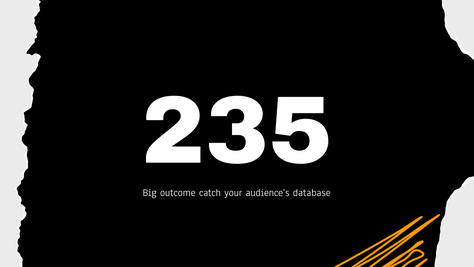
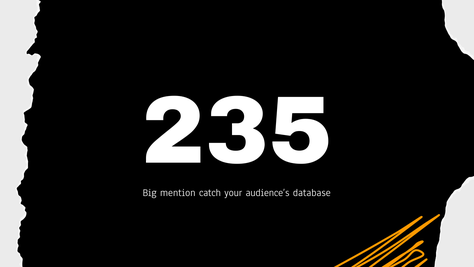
outcome: outcome -> mention
